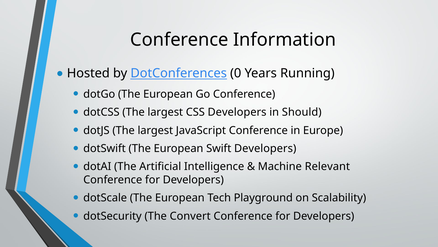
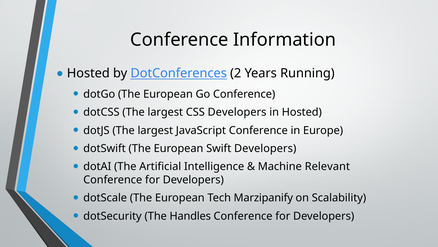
0: 0 -> 2
in Should: Should -> Hosted
Playground: Playground -> Marzipanify
Convert: Convert -> Handles
